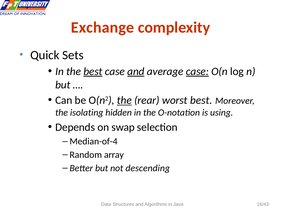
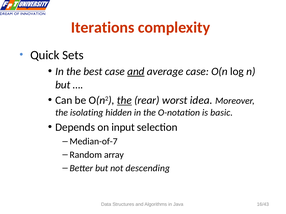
Exchange: Exchange -> Iterations
best at (93, 72) underline: present -> none
case at (197, 72) underline: present -> none
worst best: best -> idea
using: using -> basic
swap: swap -> input
Median-of-4: Median-of-4 -> Median-of-7
